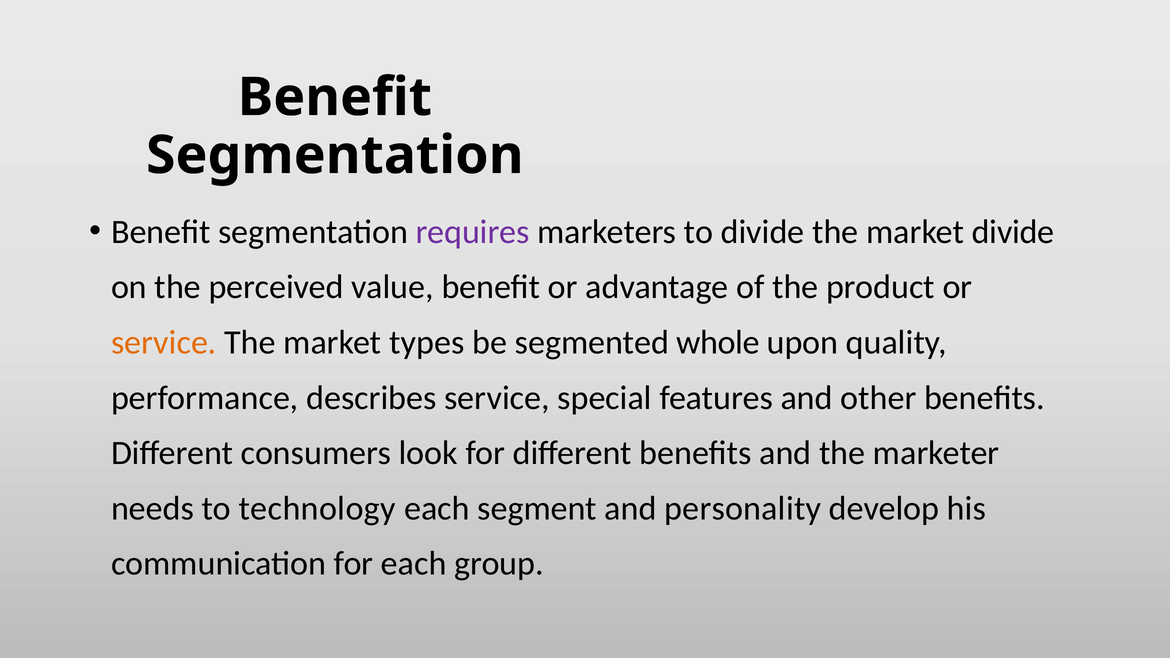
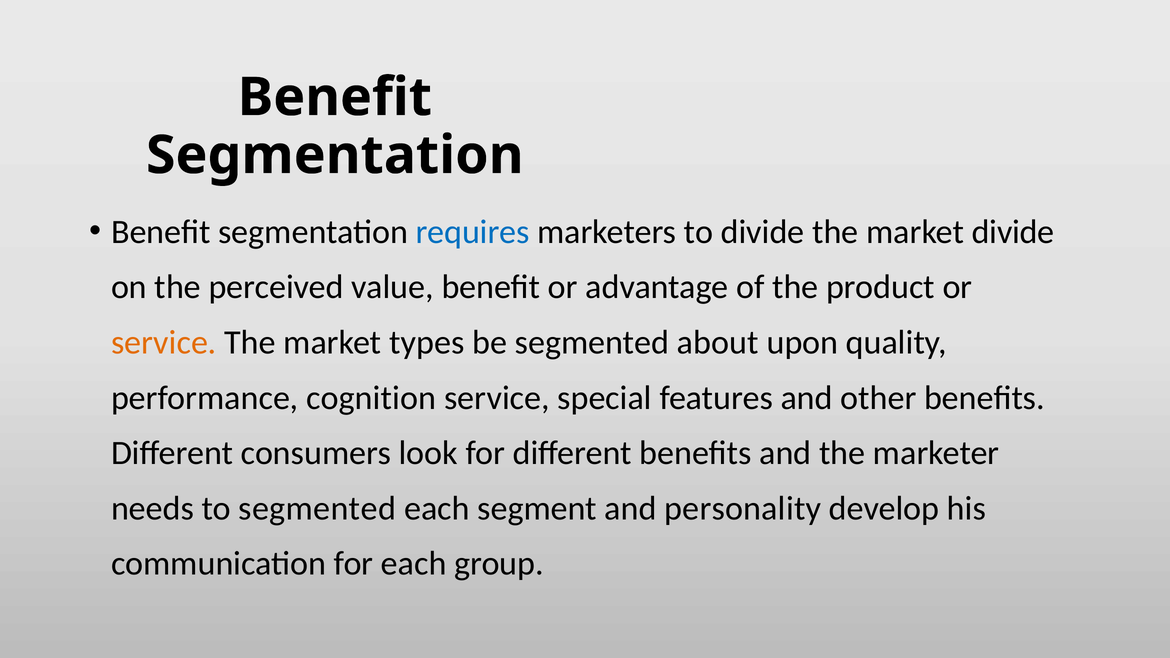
requires colour: purple -> blue
whole: whole -> about
describes: describes -> cognition
to technology: technology -> segmented
